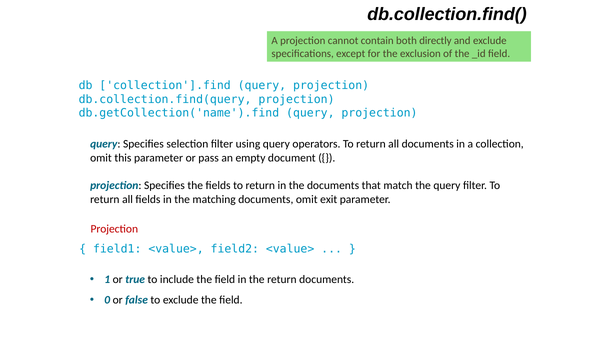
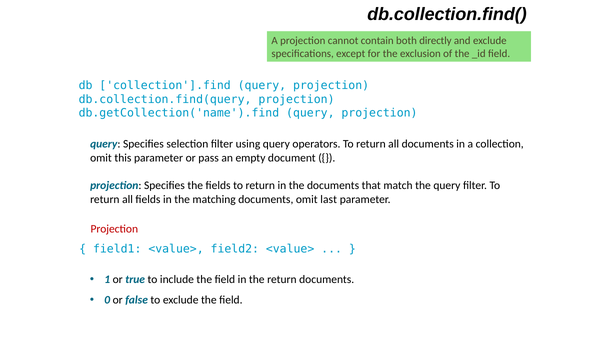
exit: exit -> last
